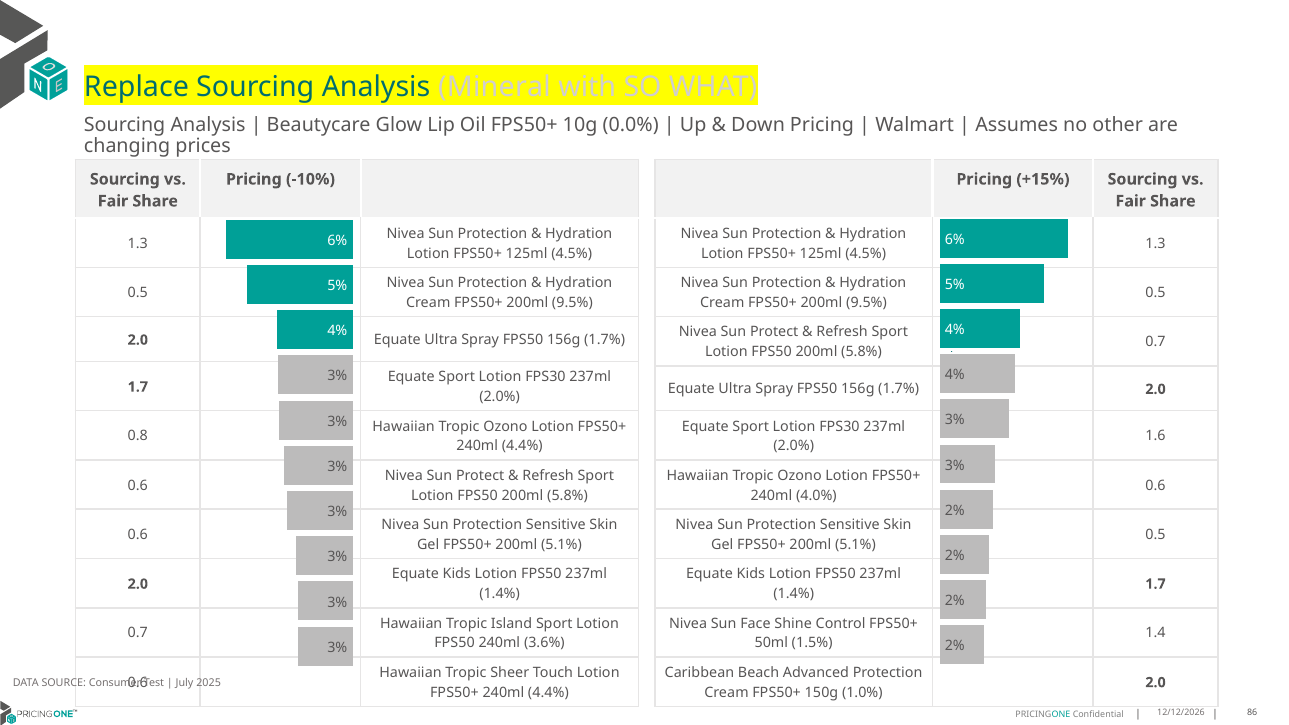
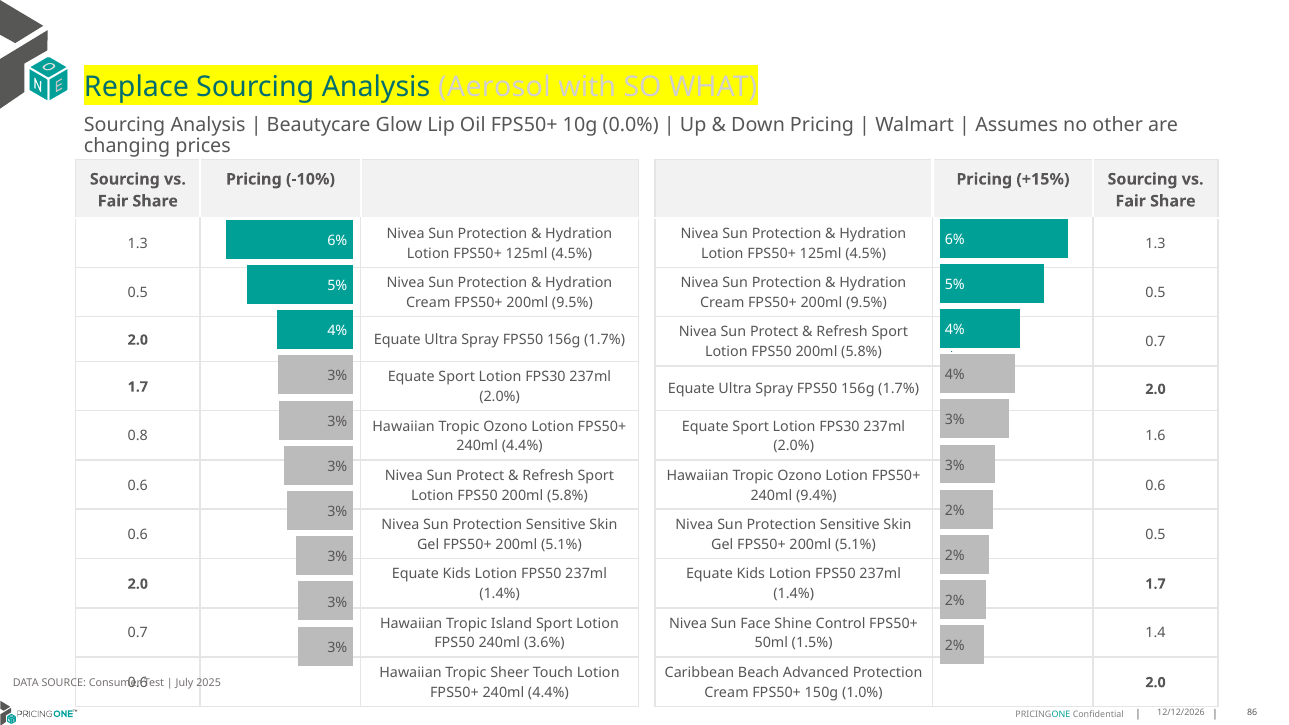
Mineral: Mineral -> Aerosol
4.0%: 4.0% -> 9.4%
